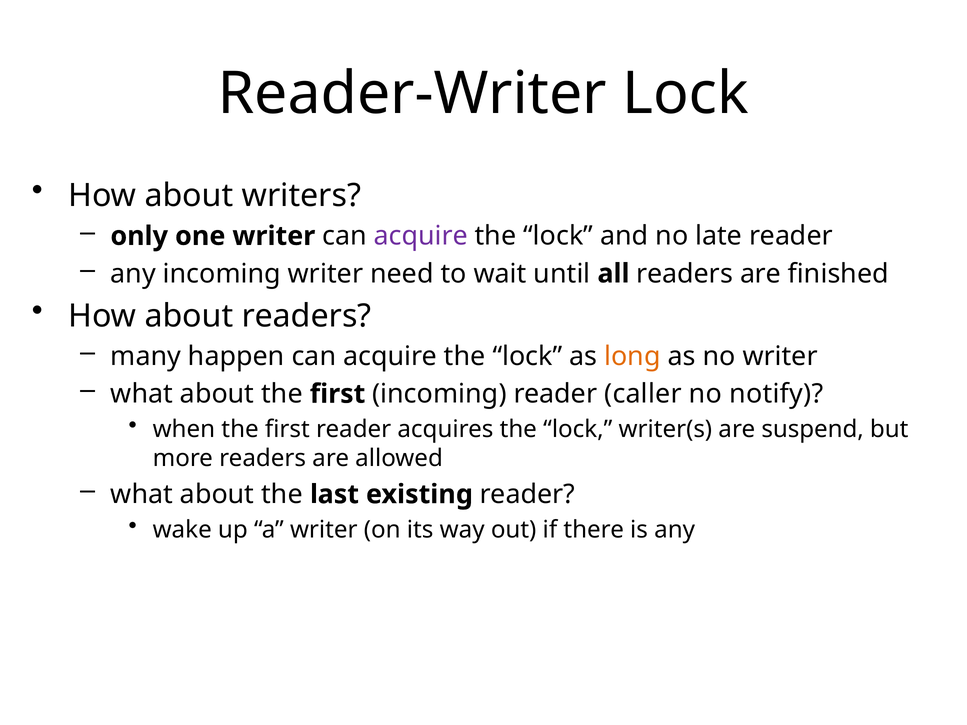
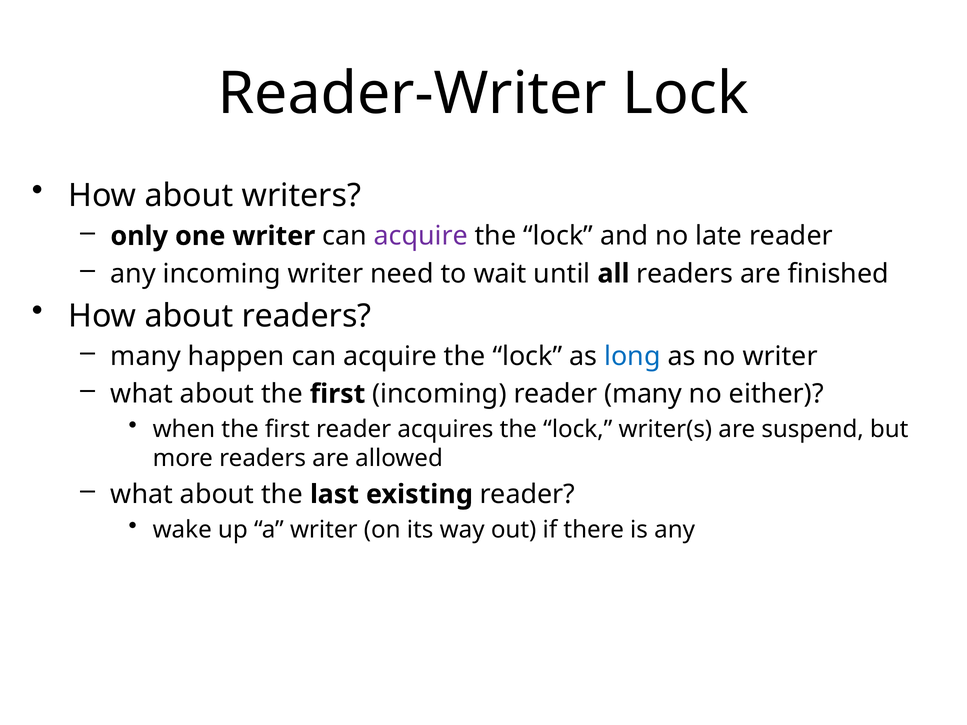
long colour: orange -> blue
reader caller: caller -> many
notify: notify -> either
